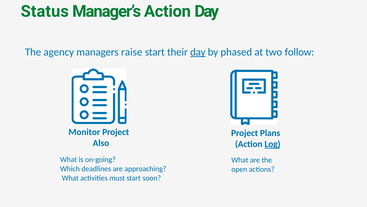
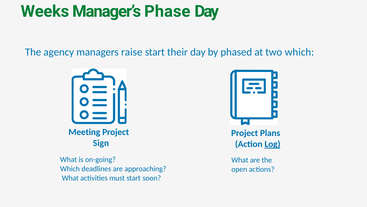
Status: Status -> Weeks
Manager’s Action: Action -> Phase
day at (198, 52) underline: present -> none
two follow: follow -> which
Monitor: Monitor -> Meeting
Also: Also -> Sign
